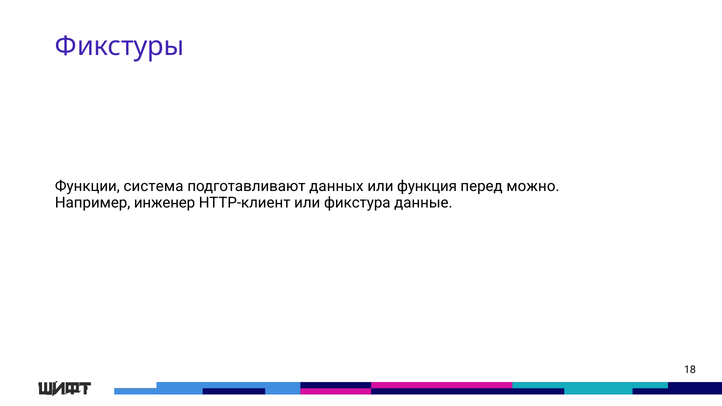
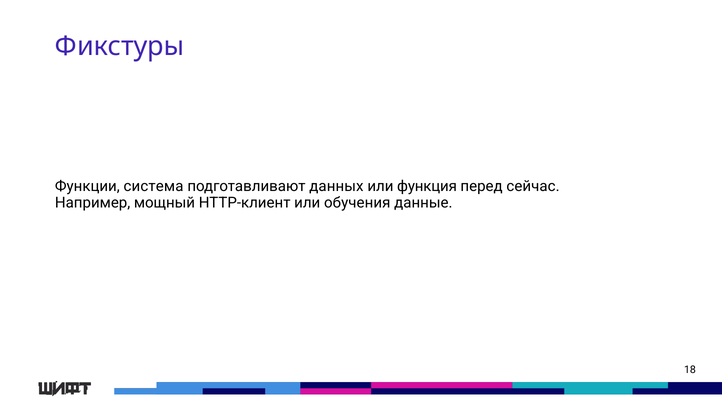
можно: можно -> сейчас
инженер: инженер -> мощный
фикстура: фикстура -> обучения
